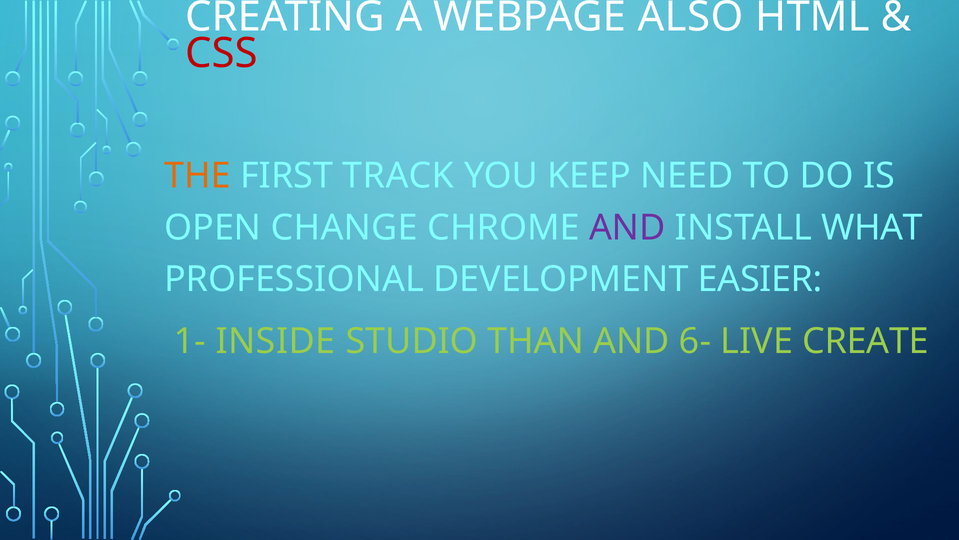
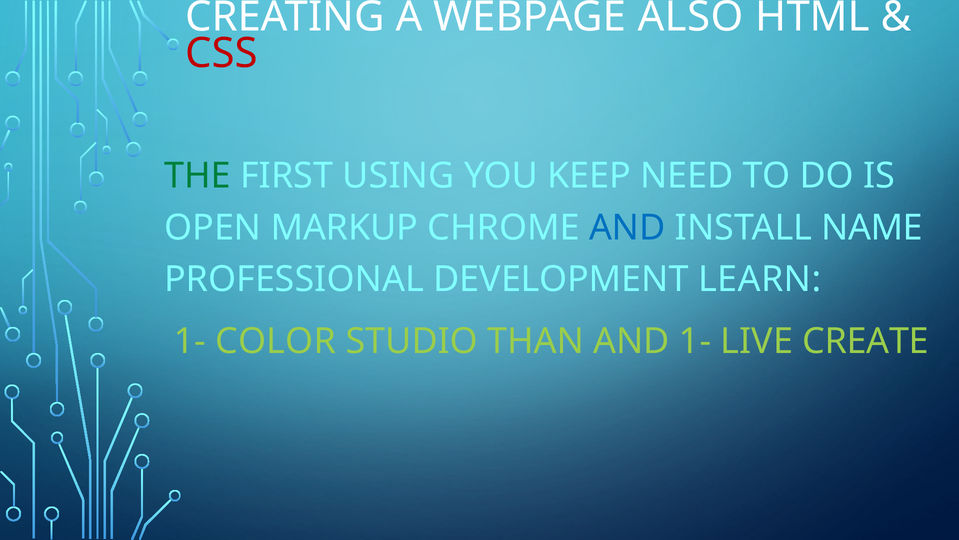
THE colour: orange -> green
TRACK: TRACK -> USING
CHANGE: CHANGE -> MARKUP
AND at (627, 228) colour: purple -> blue
WHAT: WHAT -> NAME
EASIER: EASIER -> LEARN
INSIDE: INSIDE -> COLOR
AND 6-: 6- -> 1-
